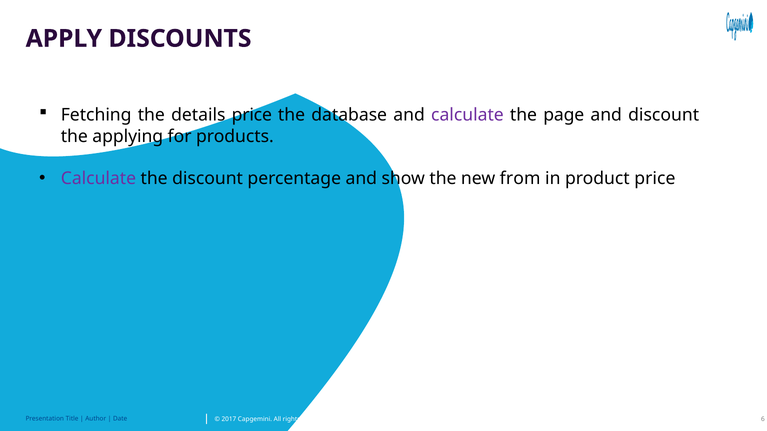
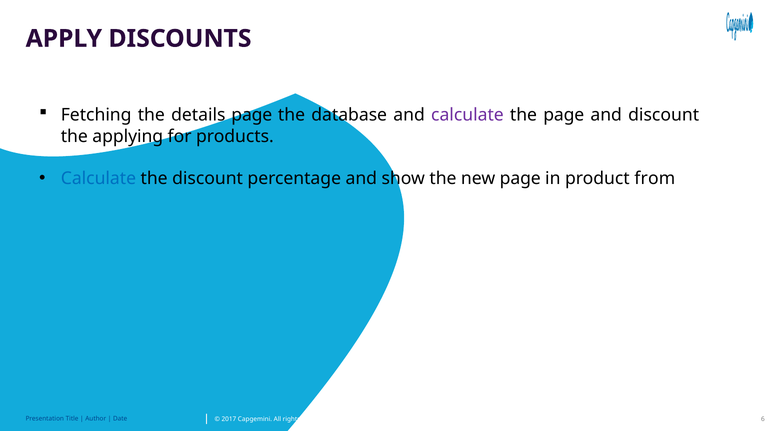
details price: price -> page
Calculate at (98, 179) colour: purple -> blue
new from: from -> page
product price: price -> from
